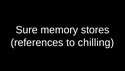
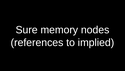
stores: stores -> nodes
chilling: chilling -> implied
